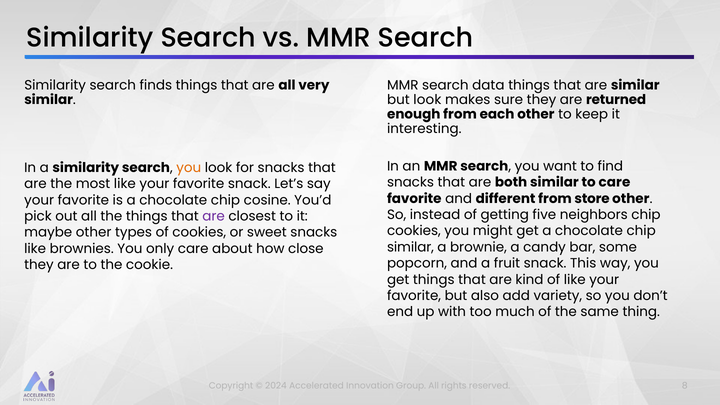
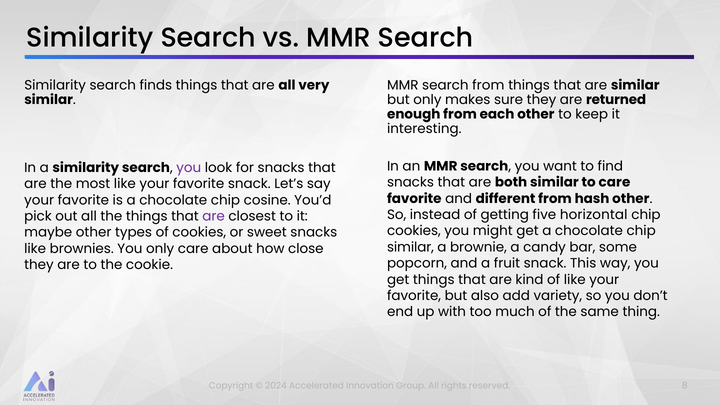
search data: data -> from
but look: look -> only
you at (189, 168) colour: orange -> purple
store: store -> hash
neighbors: neighbors -> horizontal
